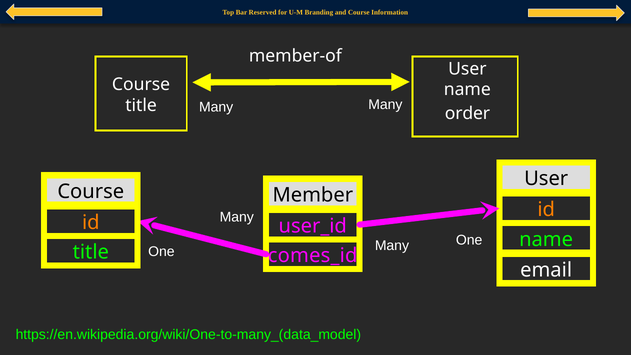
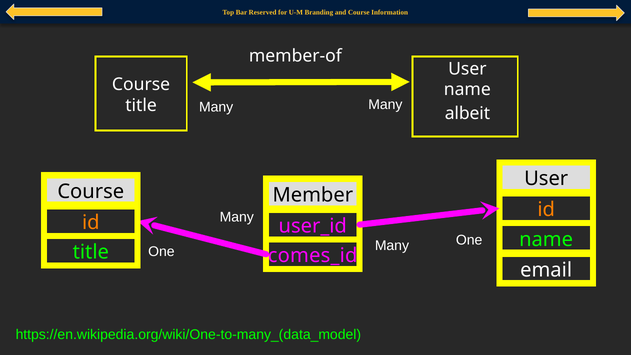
order: order -> albeit
